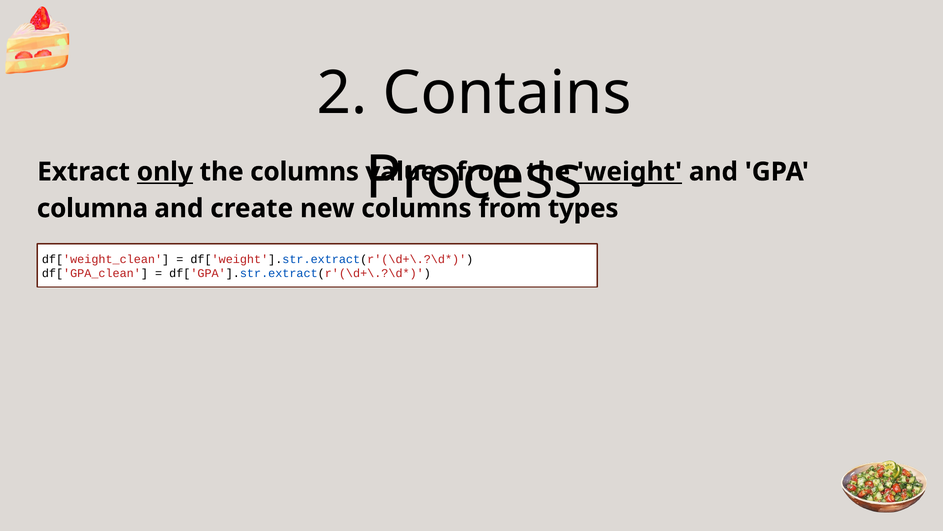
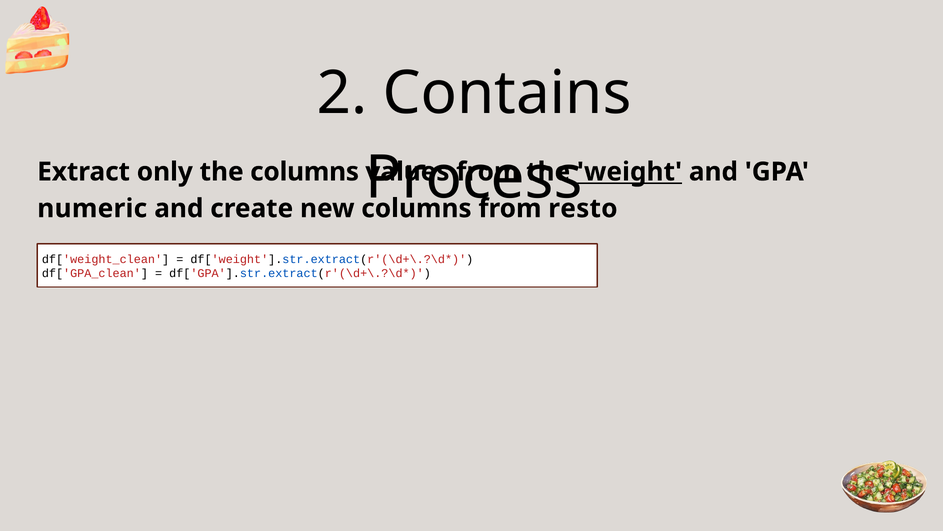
only underline: present -> none
columna: columna -> numeric
types: types -> resto
